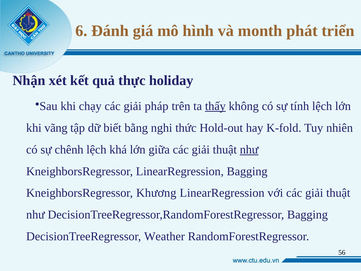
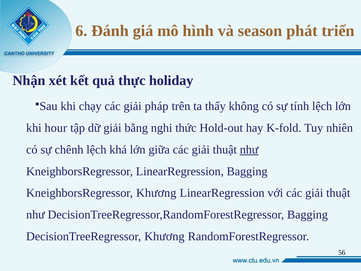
month: month -> season
thấy underline: present -> none
vãng: vãng -> hour
dữ biết: biết -> giải
DecisionTreeRegressor Weather: Weather -> Khương
